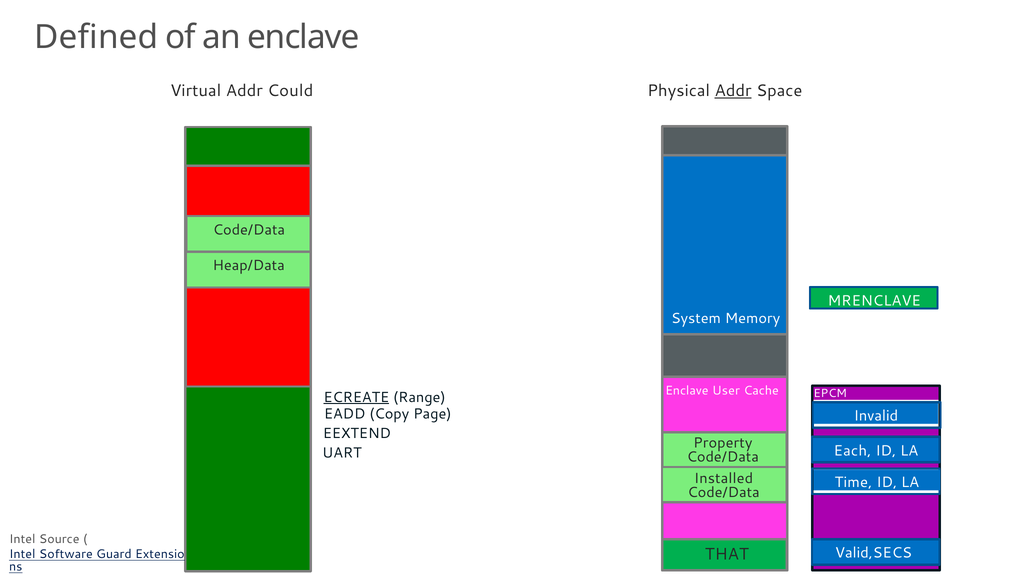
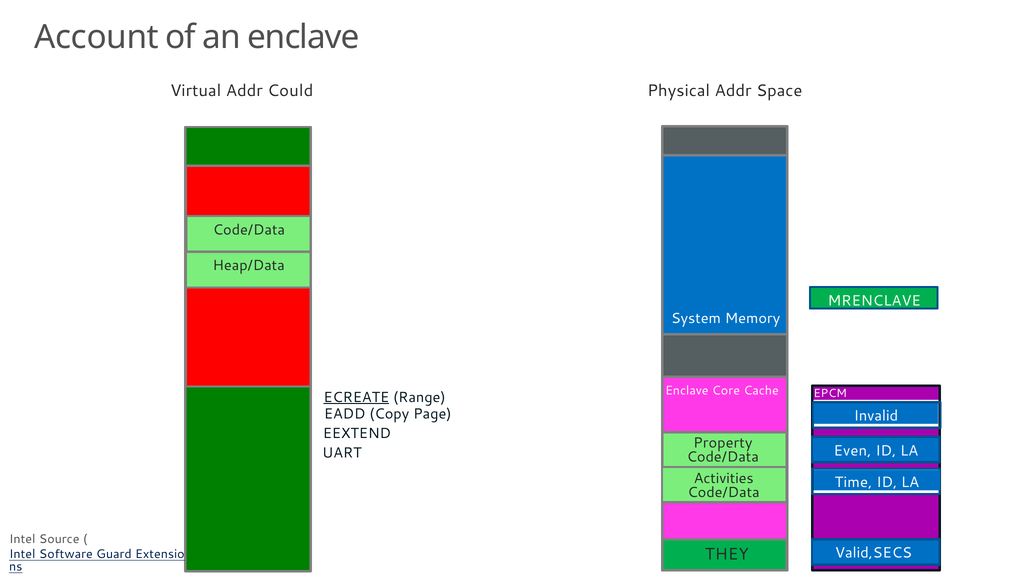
Defined: Defined -> Account
Addr at (733, 91) underline: present -> none
User: User -> Core
Each: Each -> Even
Installed: Installed -> Activities
THAT: THAT -> THEY
